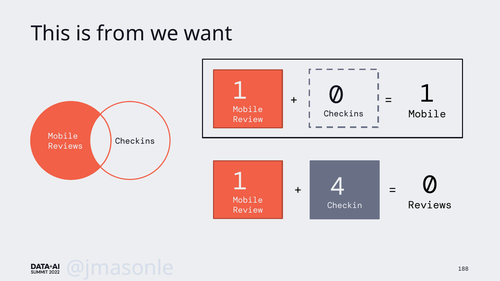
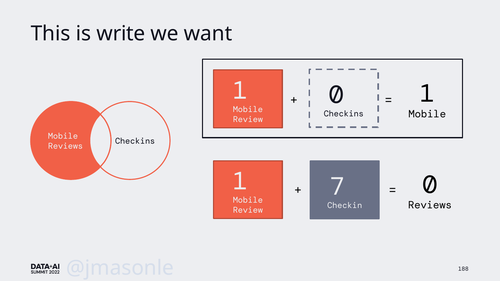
from: from -> write
4: 4 -> 7
